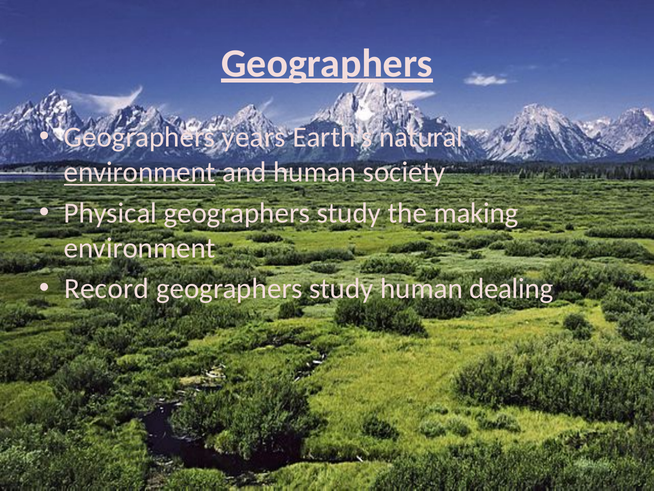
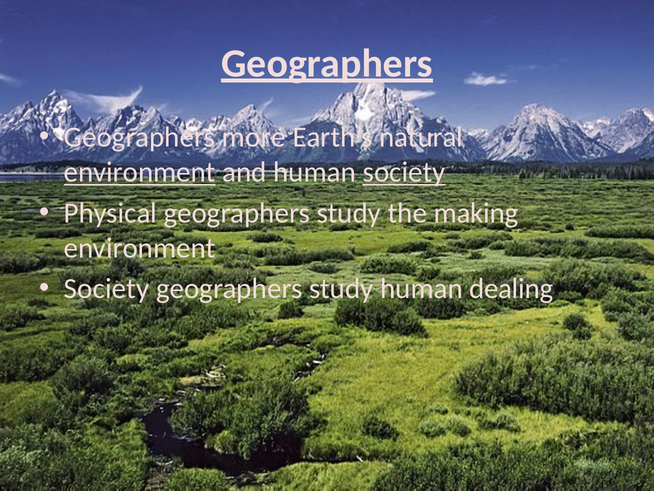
years: years -> more
society at (404, 172) underline: none -> present
Record at (106, 288): Record -> Society
